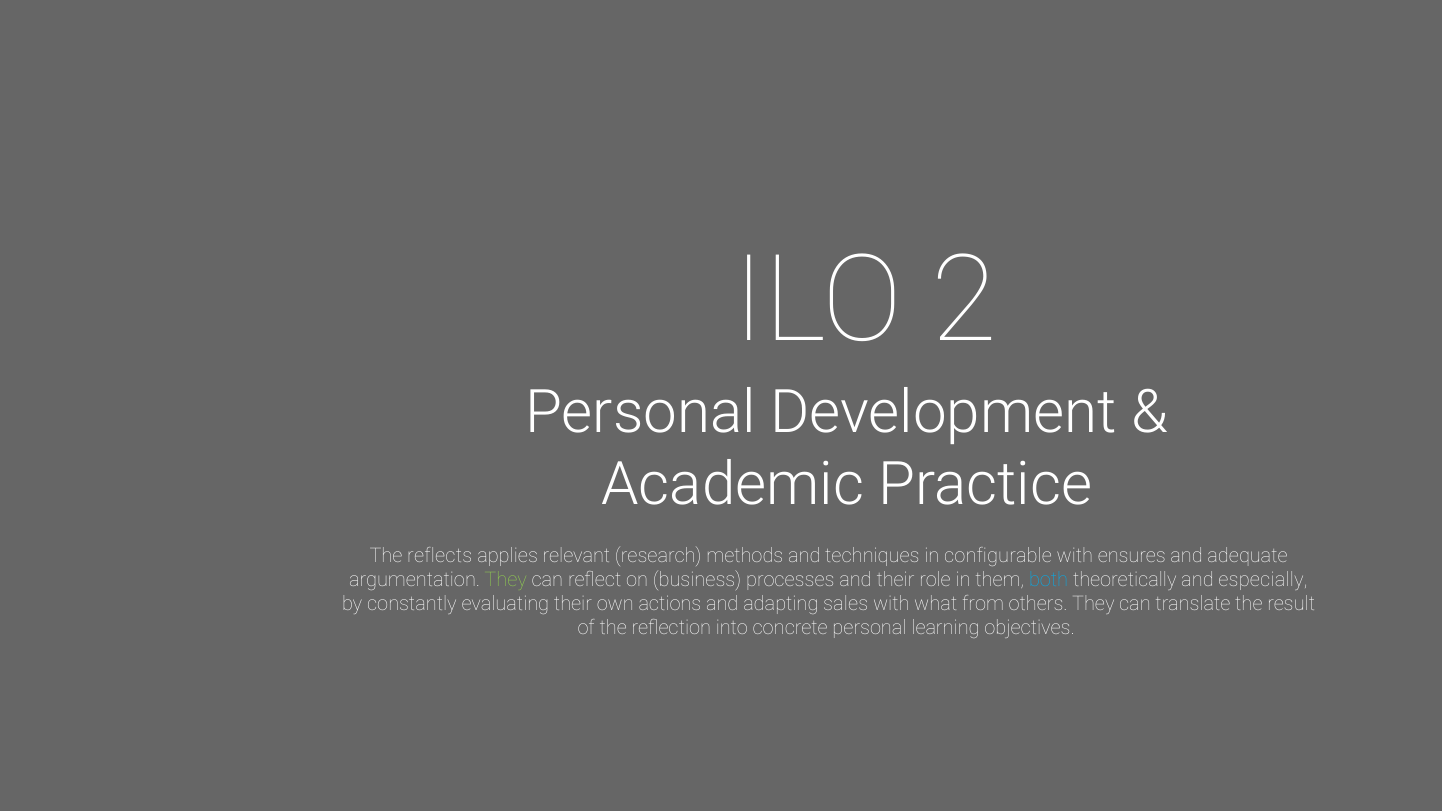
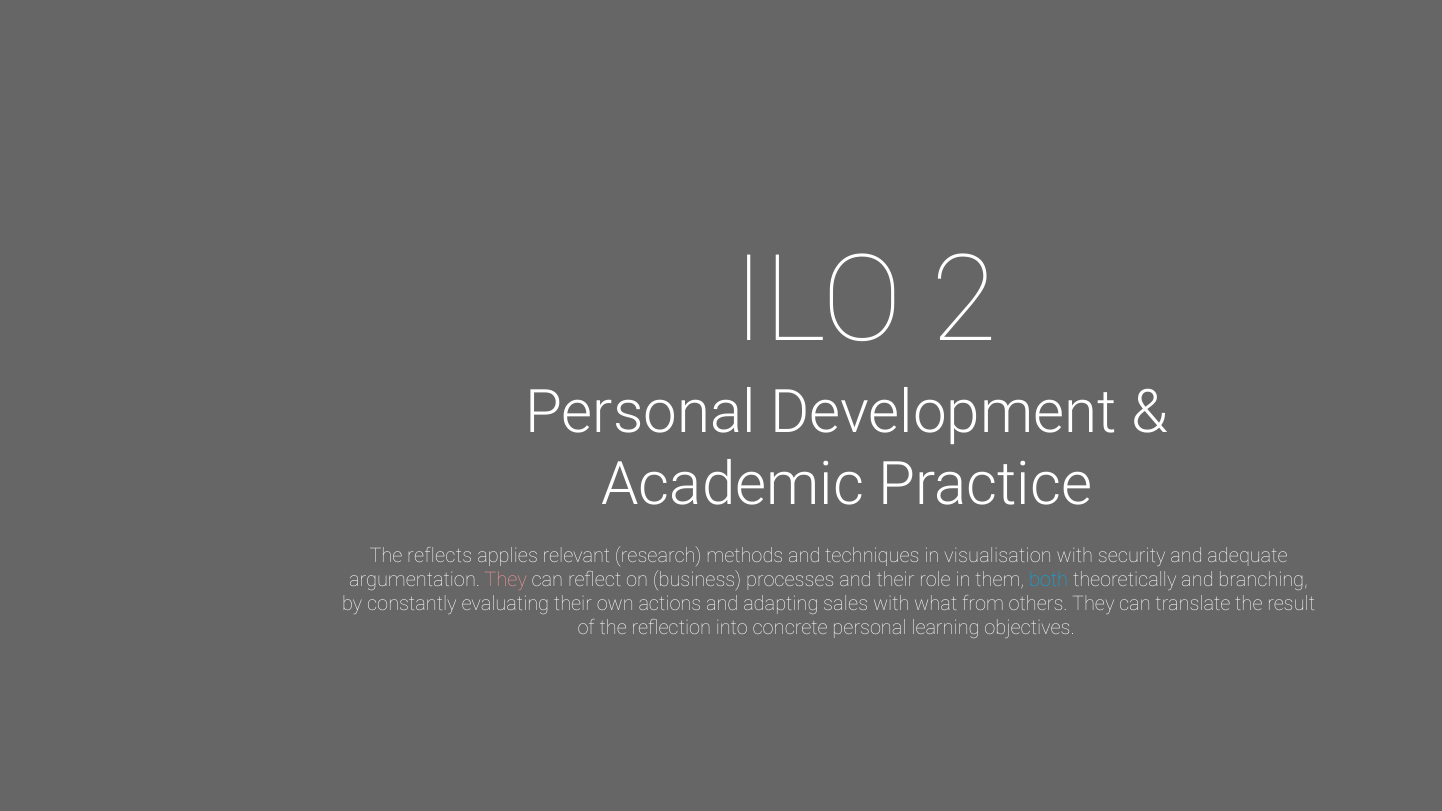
configurable: configurable -> visualisation
ensures: ensures -> security
They at (506, 580) colour: light green -> pink
especially: especially -> branching
